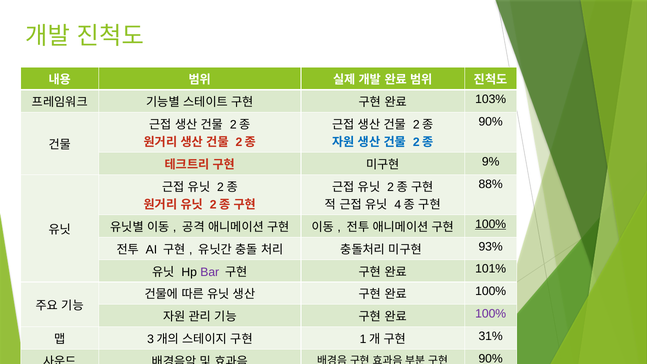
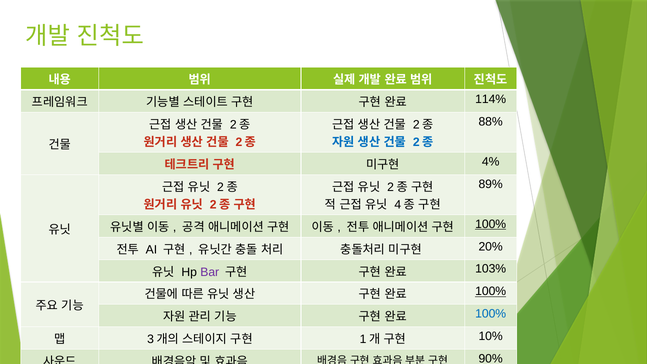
103%: 103% -> 114%
90% at (491, 122): 90% -> 88%
9%: 9% -> 4%
88%: 88% -> 89%
93%: 93% -> 20%
101%: 101% -> 103%
100% at (491, 291) underline: none -> present
100% at (491, 314) colour: purple -> blue
31%: 31% -> 10%
